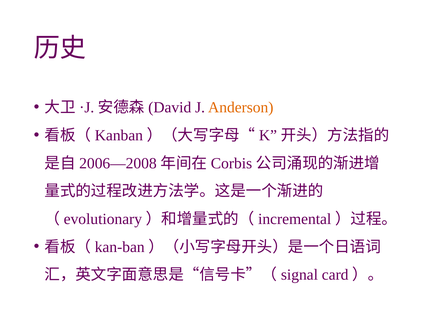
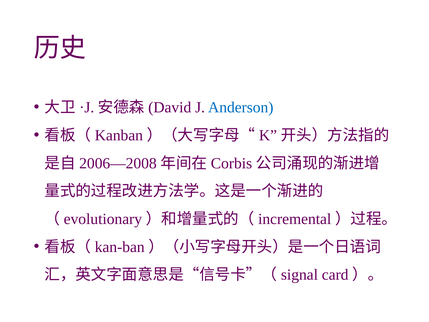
Anderson colour: orange -> blue
